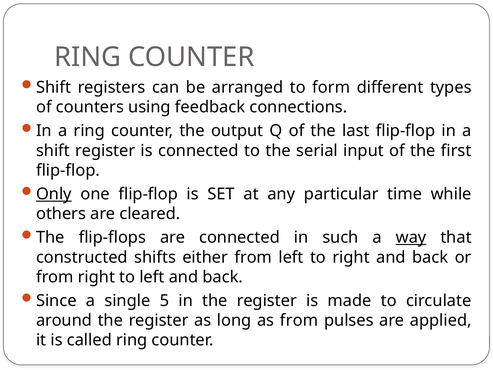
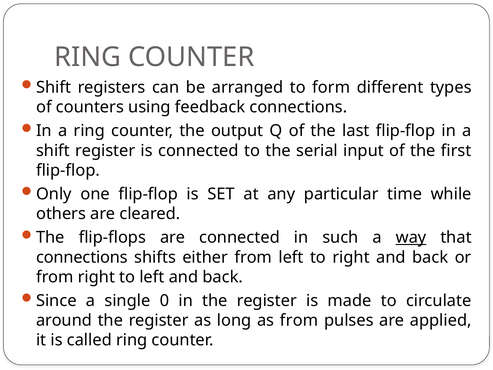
Only underline: present -> none
constructed at (82, 257): constructed -> connections
5: 5 -> 0
